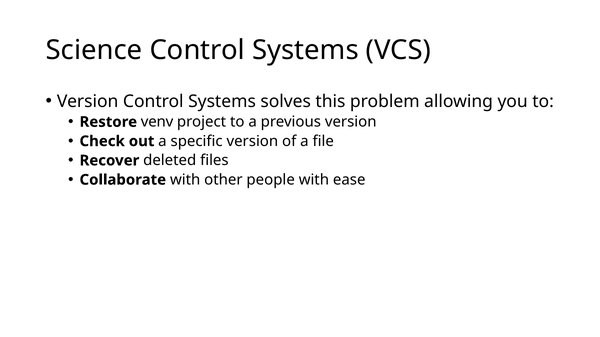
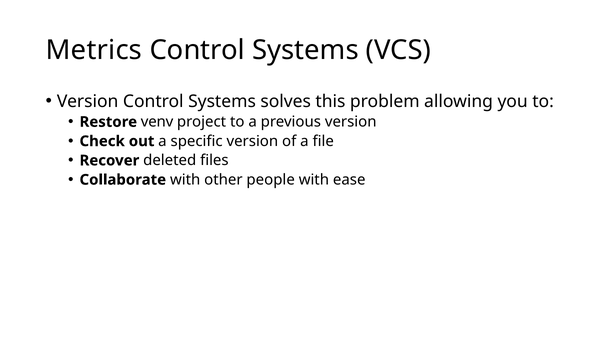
Science: Science -> Metrics
